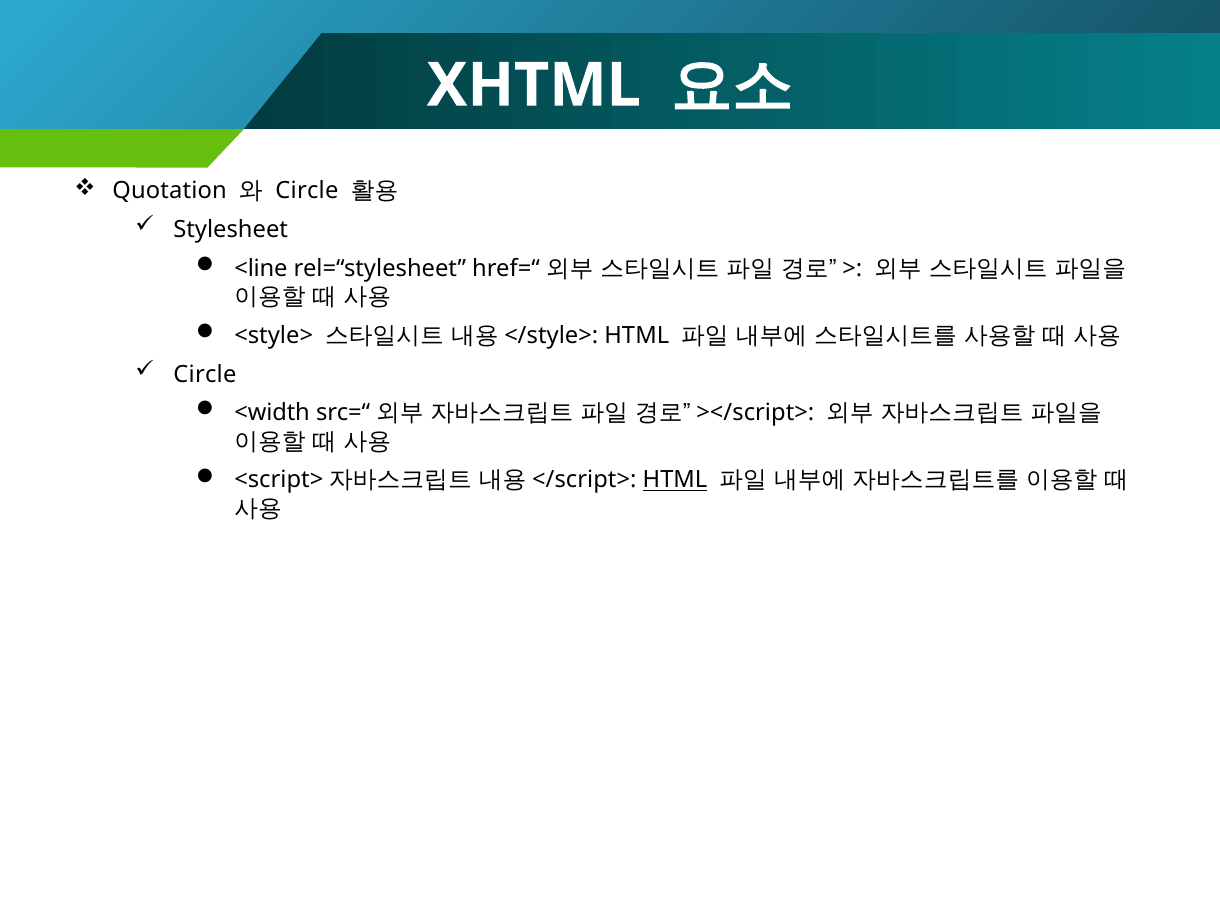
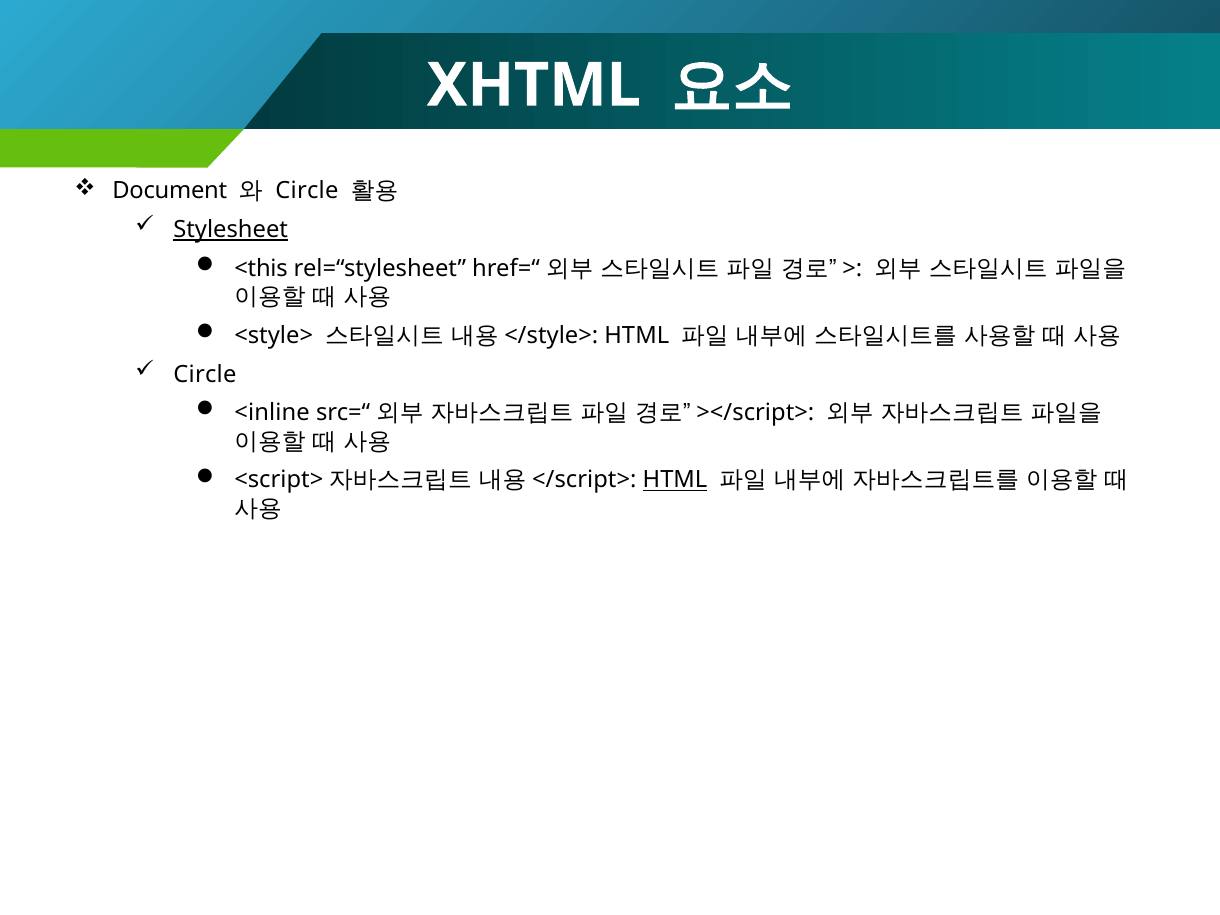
Quotation: Quotation -> Document
Stylesheet underline: none -> present
<line: <line -> <this
<width: <width -> <inline
